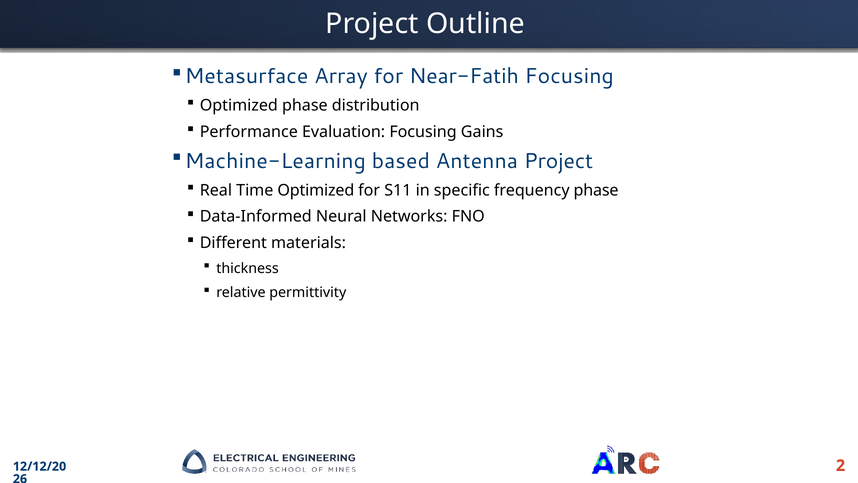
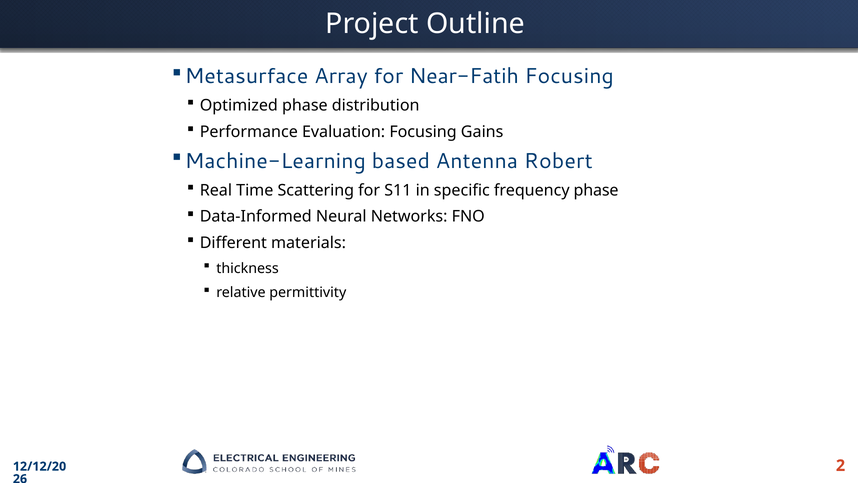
Antenna Project: Project -> Robert
Time Optimized: Optimized -> Scattering
